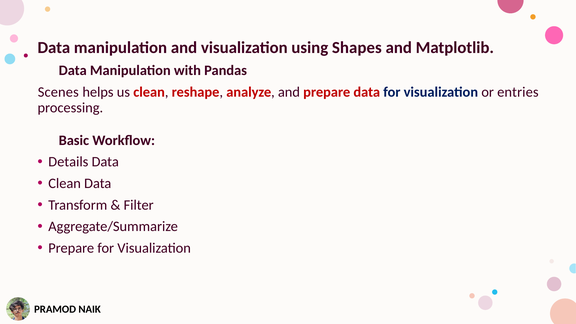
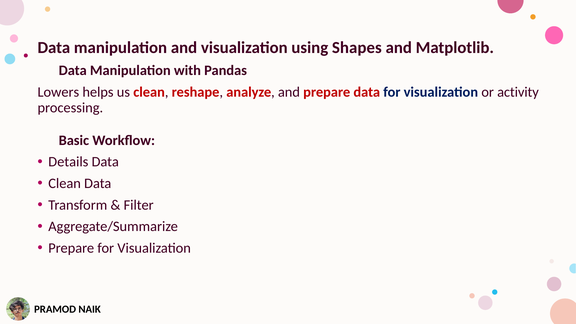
Scenes: Scenes -> Lowers
entries: entries -> activity
